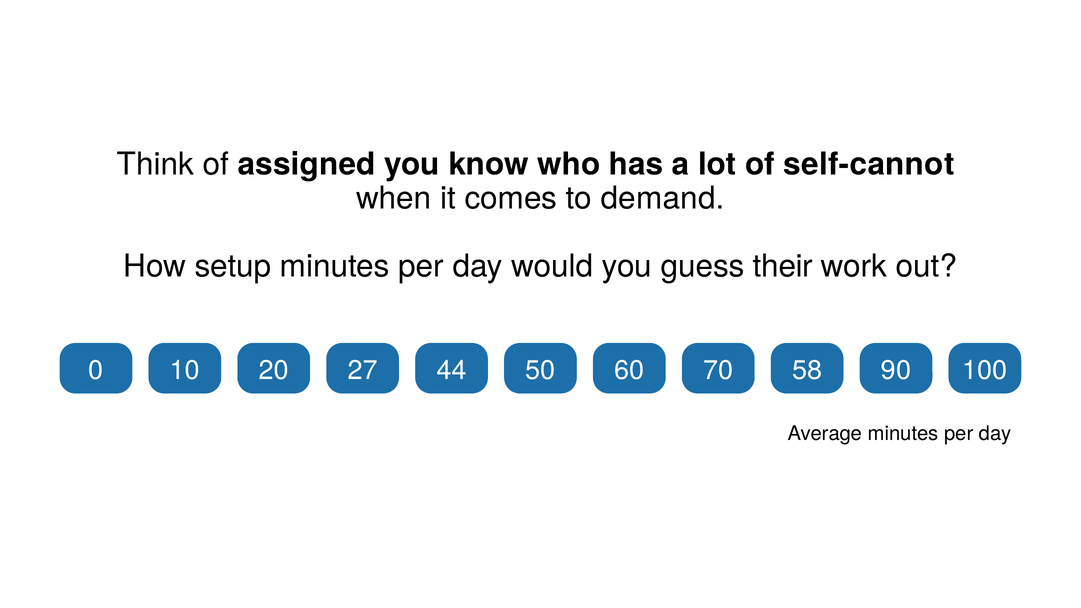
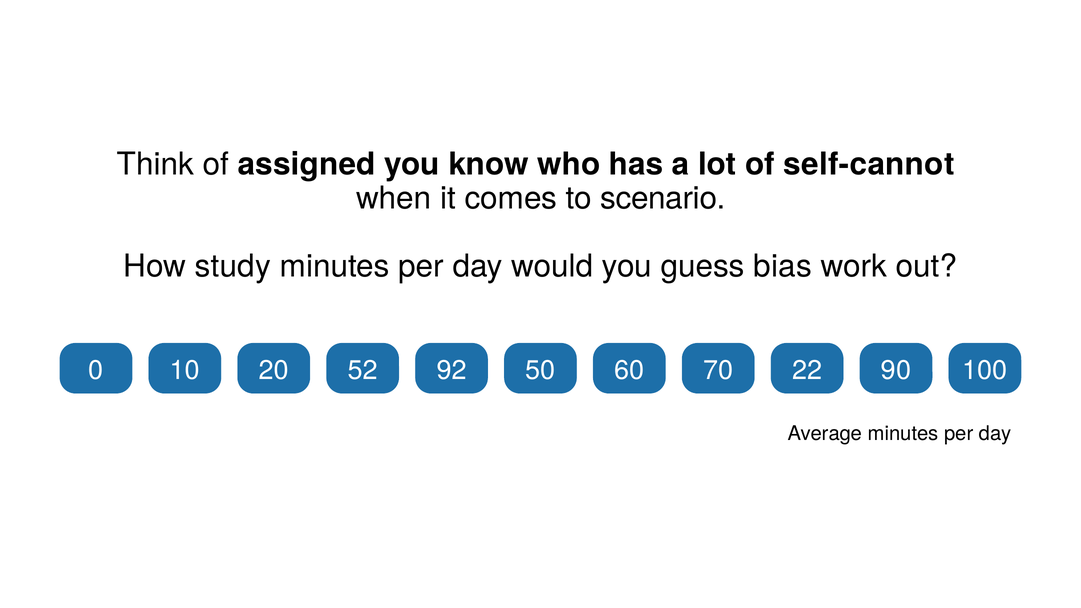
demand: demand -> scenario
setup: setup -> study
their: their -> bias
27: 27 -> 52
44: 44 -> 92
58: 58 -> 22
